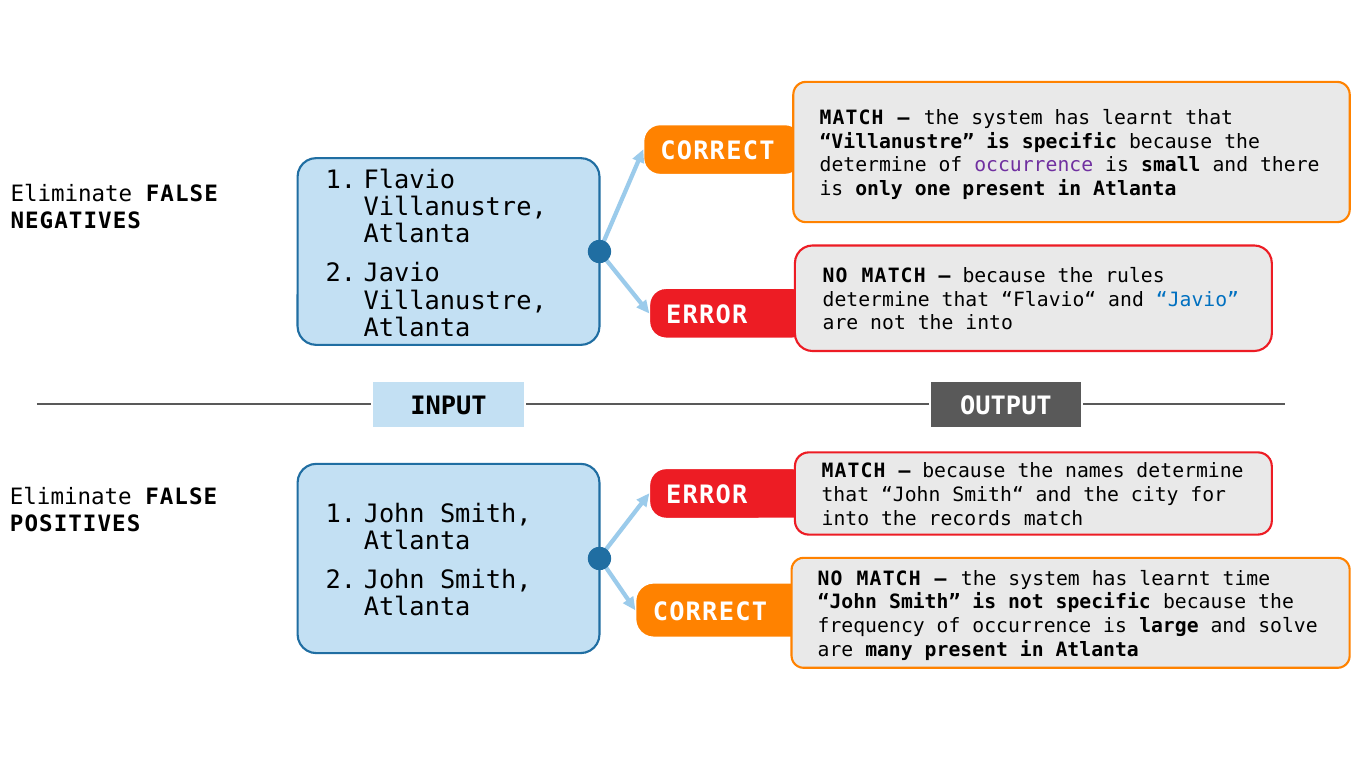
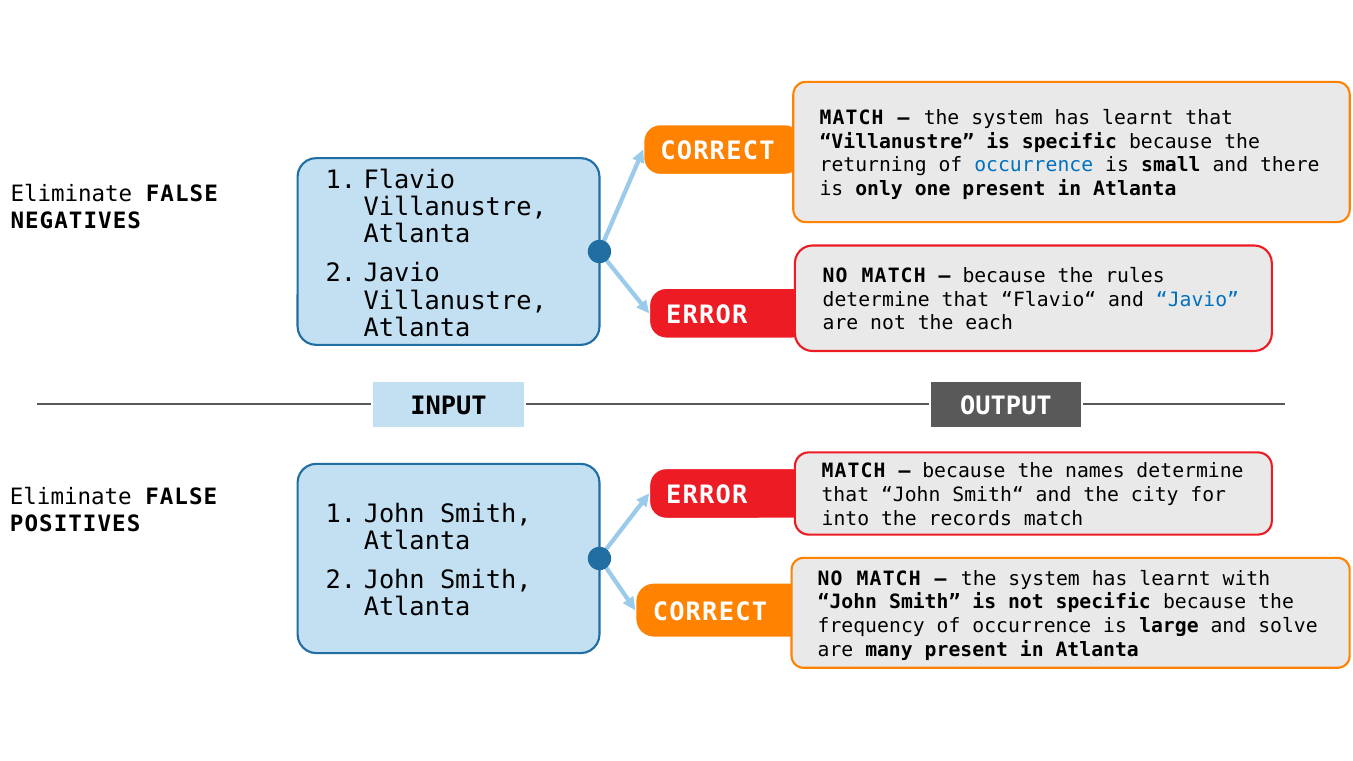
determine at (873, 165): determine -> returning
occurrence at (1034, 165) colour: purple -> blue
the into: into -> each
time: time -> with
